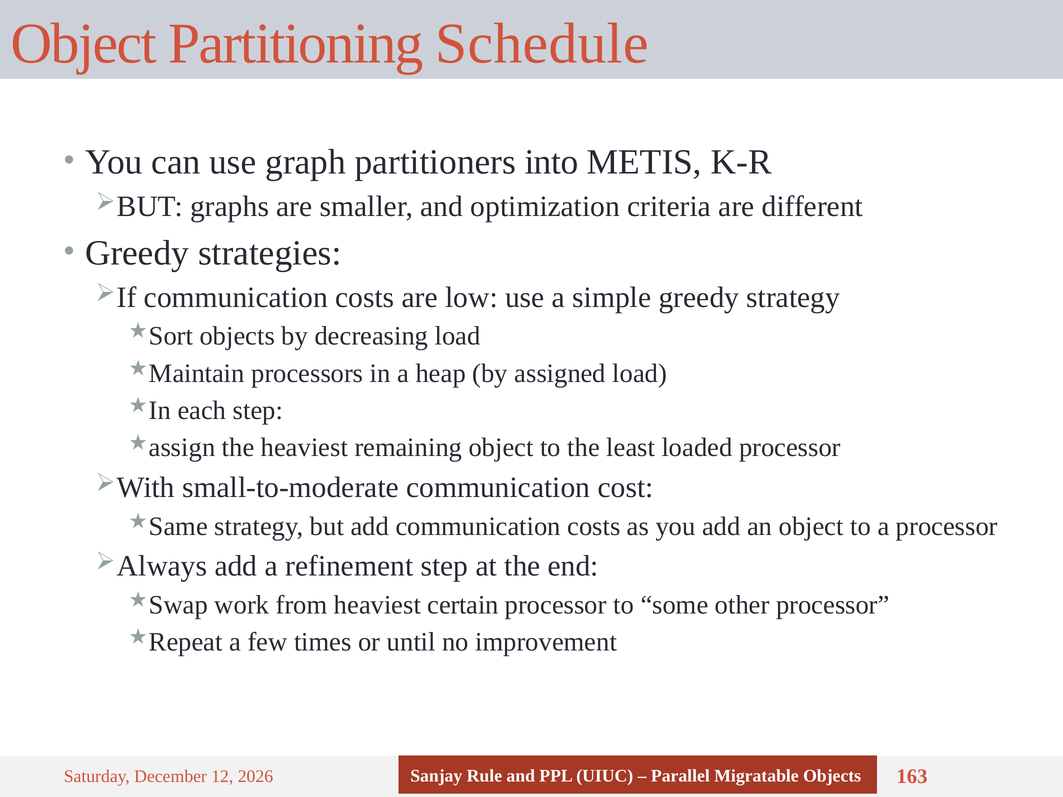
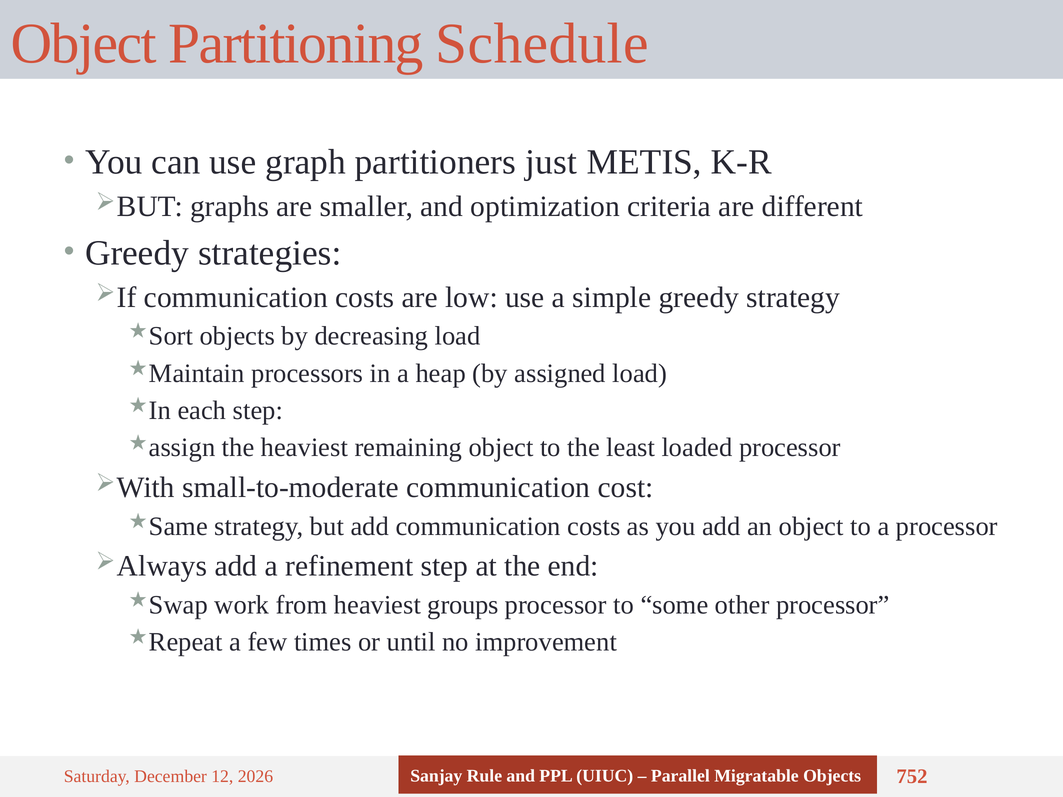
into: into -> just
certain: certain -> groups
163: 163 -> 752
